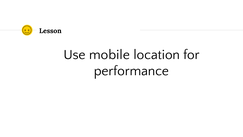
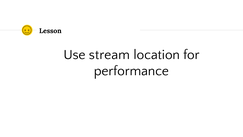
mobile: mobile -> stream
